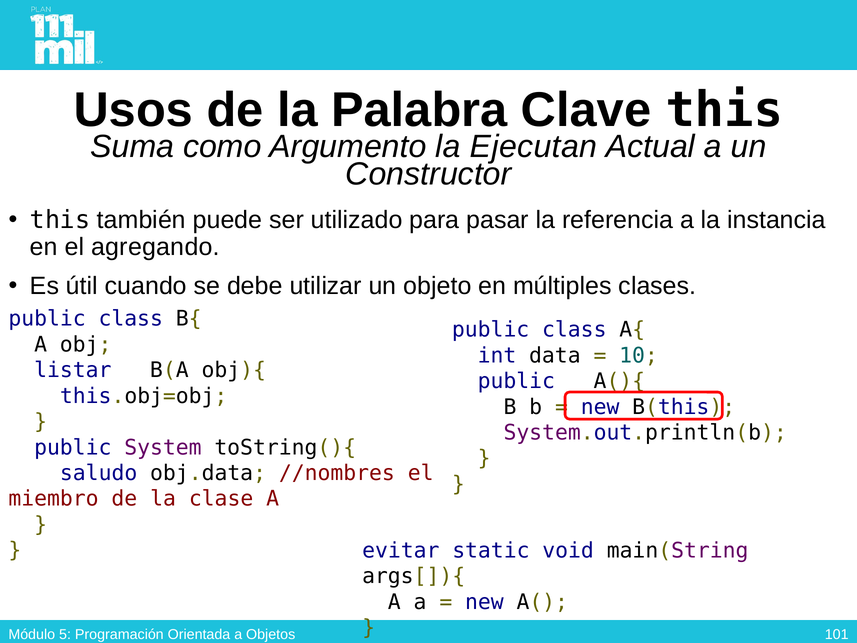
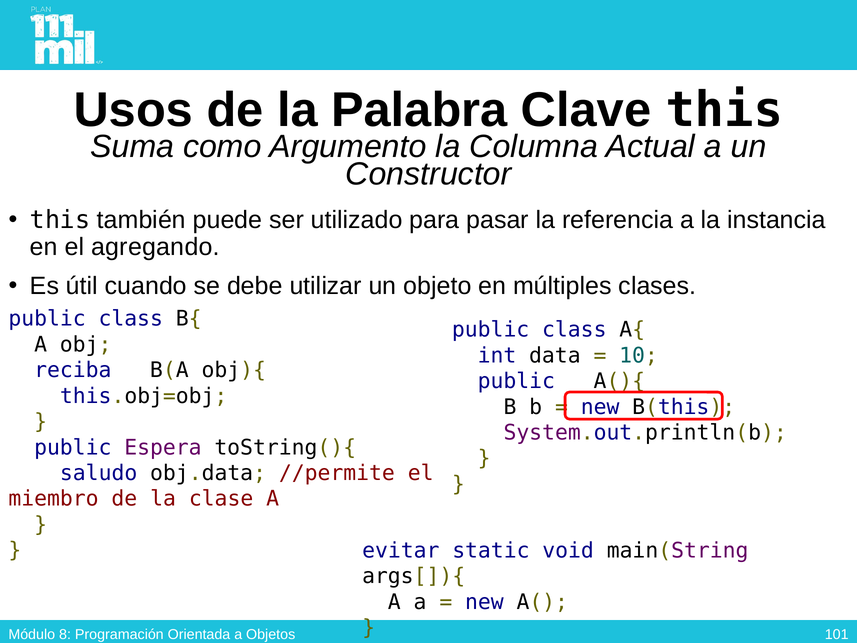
Ejecutan: Ejecutan -> Columna
listar: listar -> reciba
System: System -> Espera
//nombres: //nombres -> //permite
5: 5 -> 8
